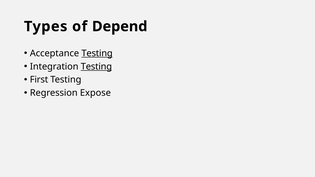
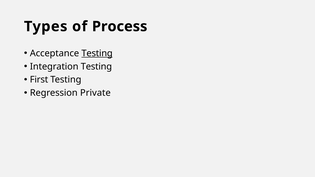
Depend: Depend -> Process
Testing at (96, 67) underline: present -> none
Expose: Expose -> Private
